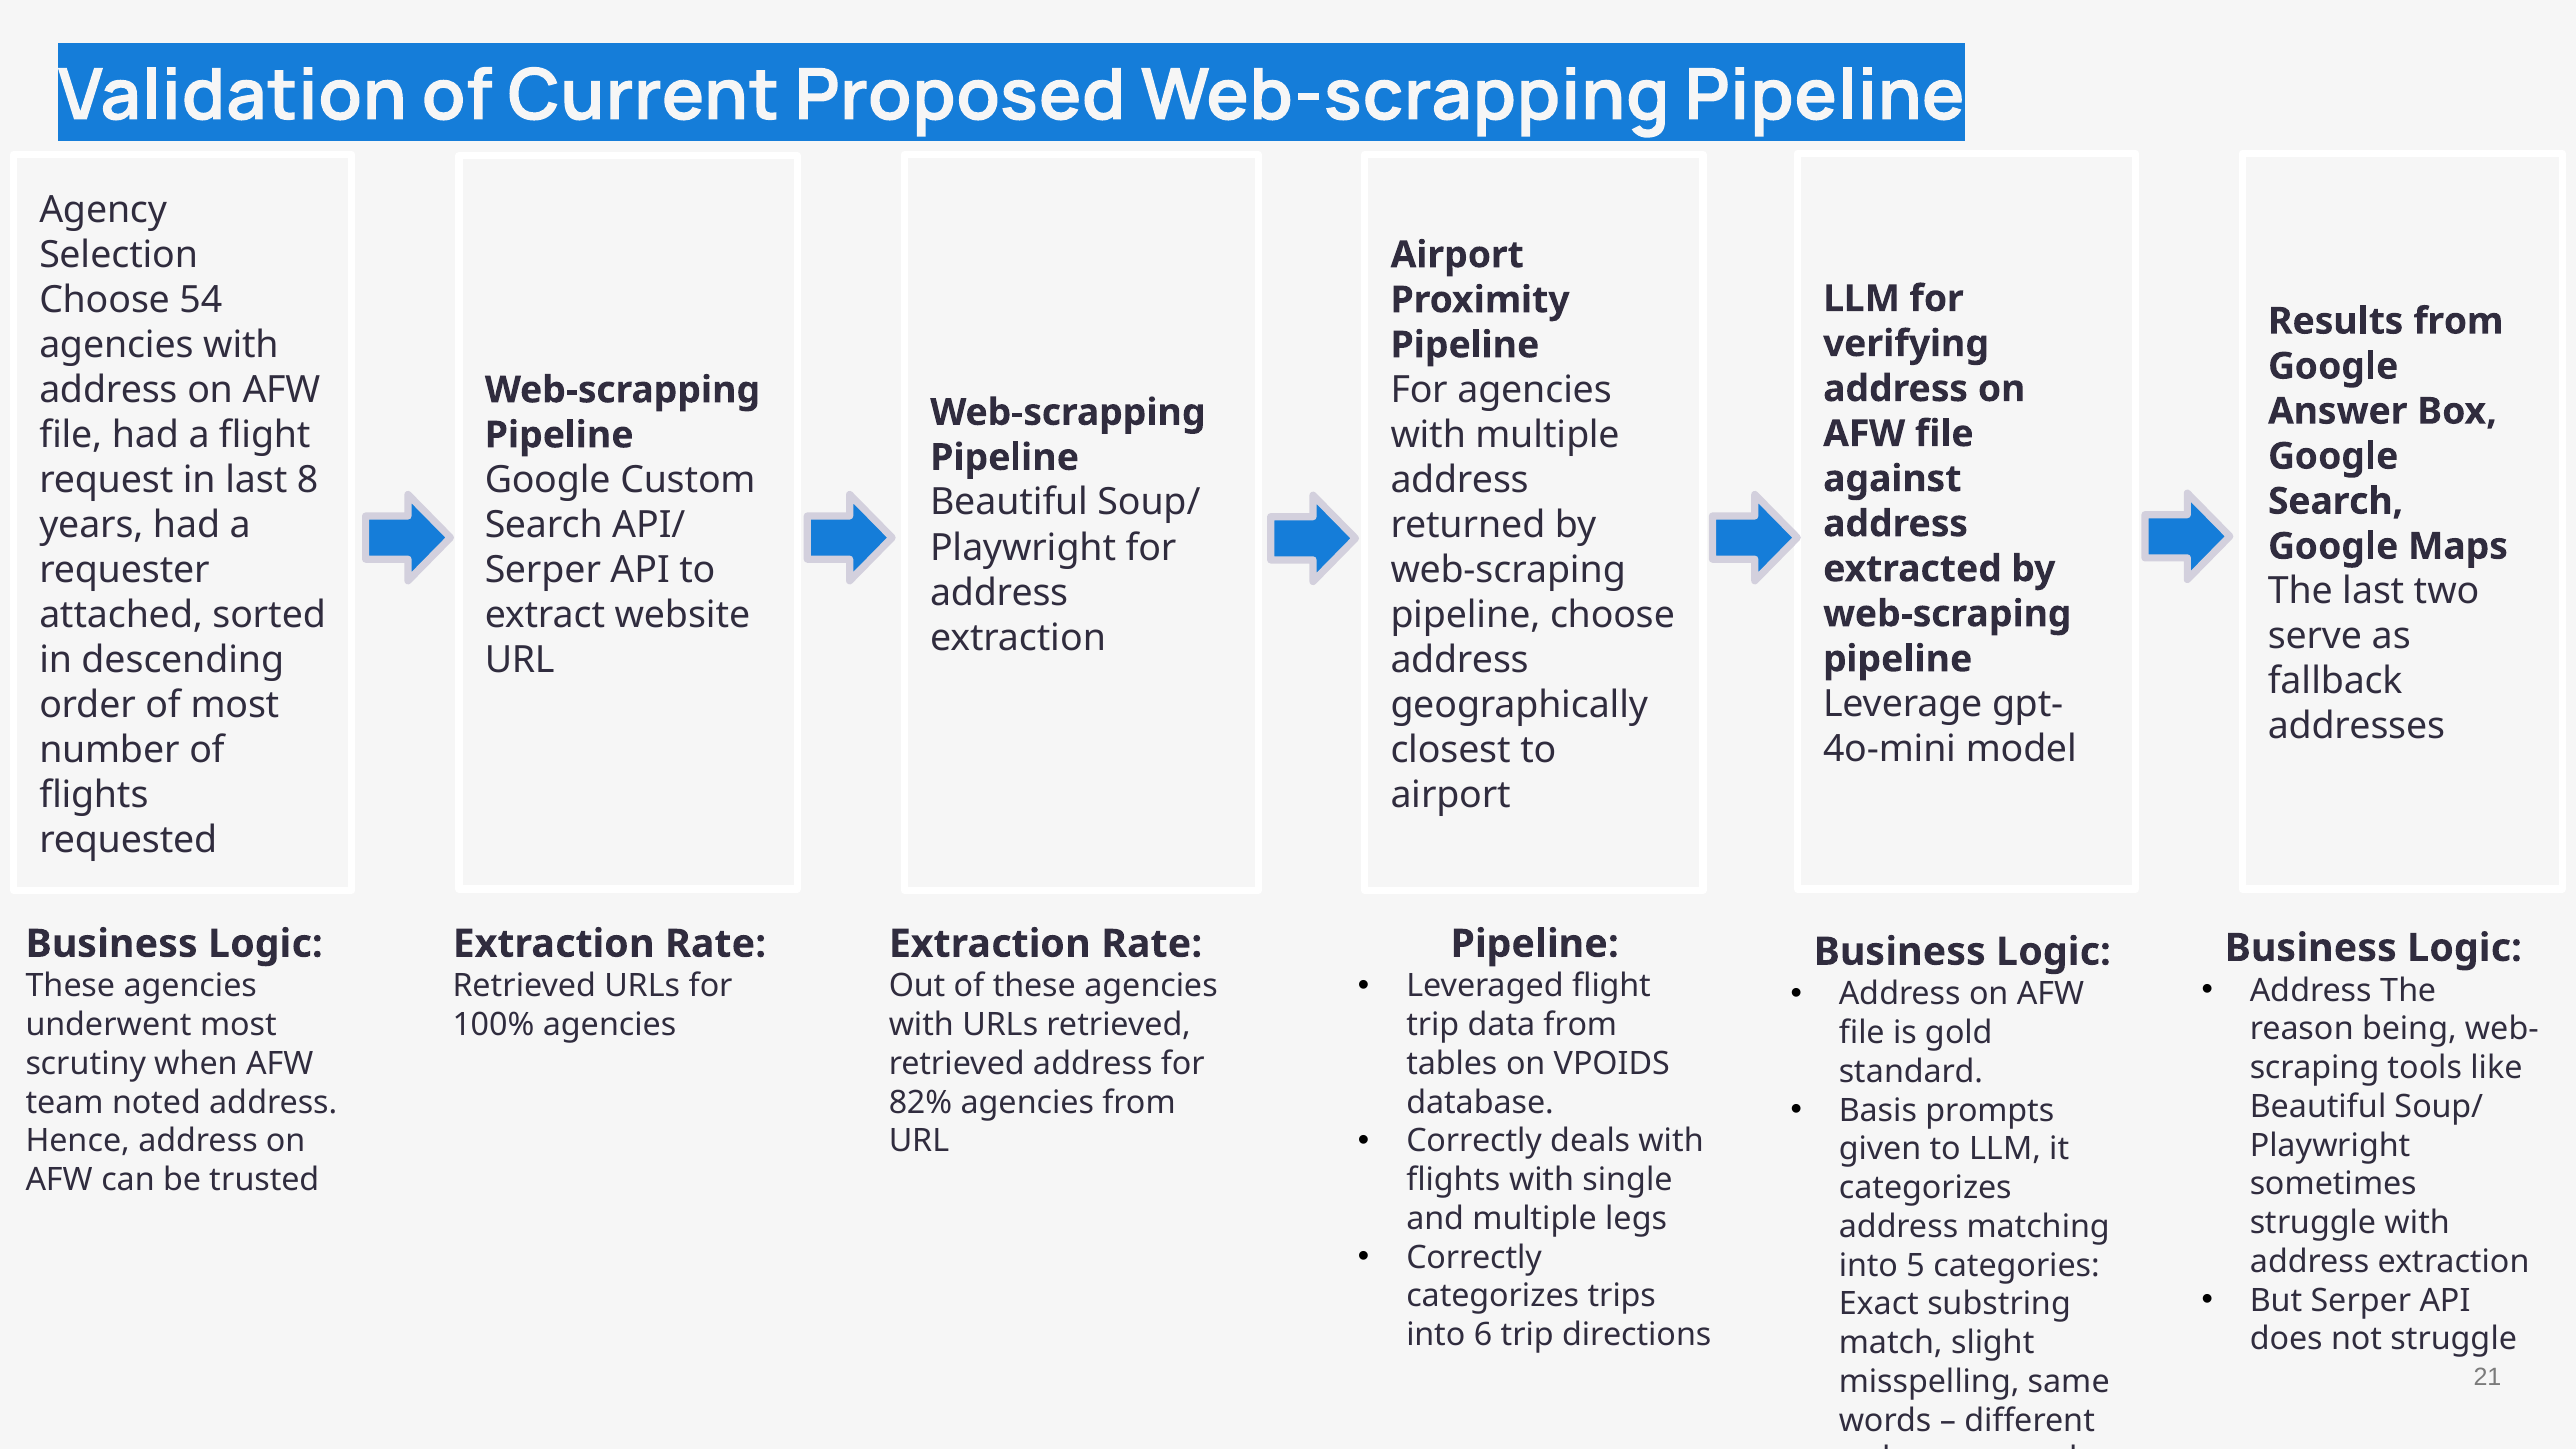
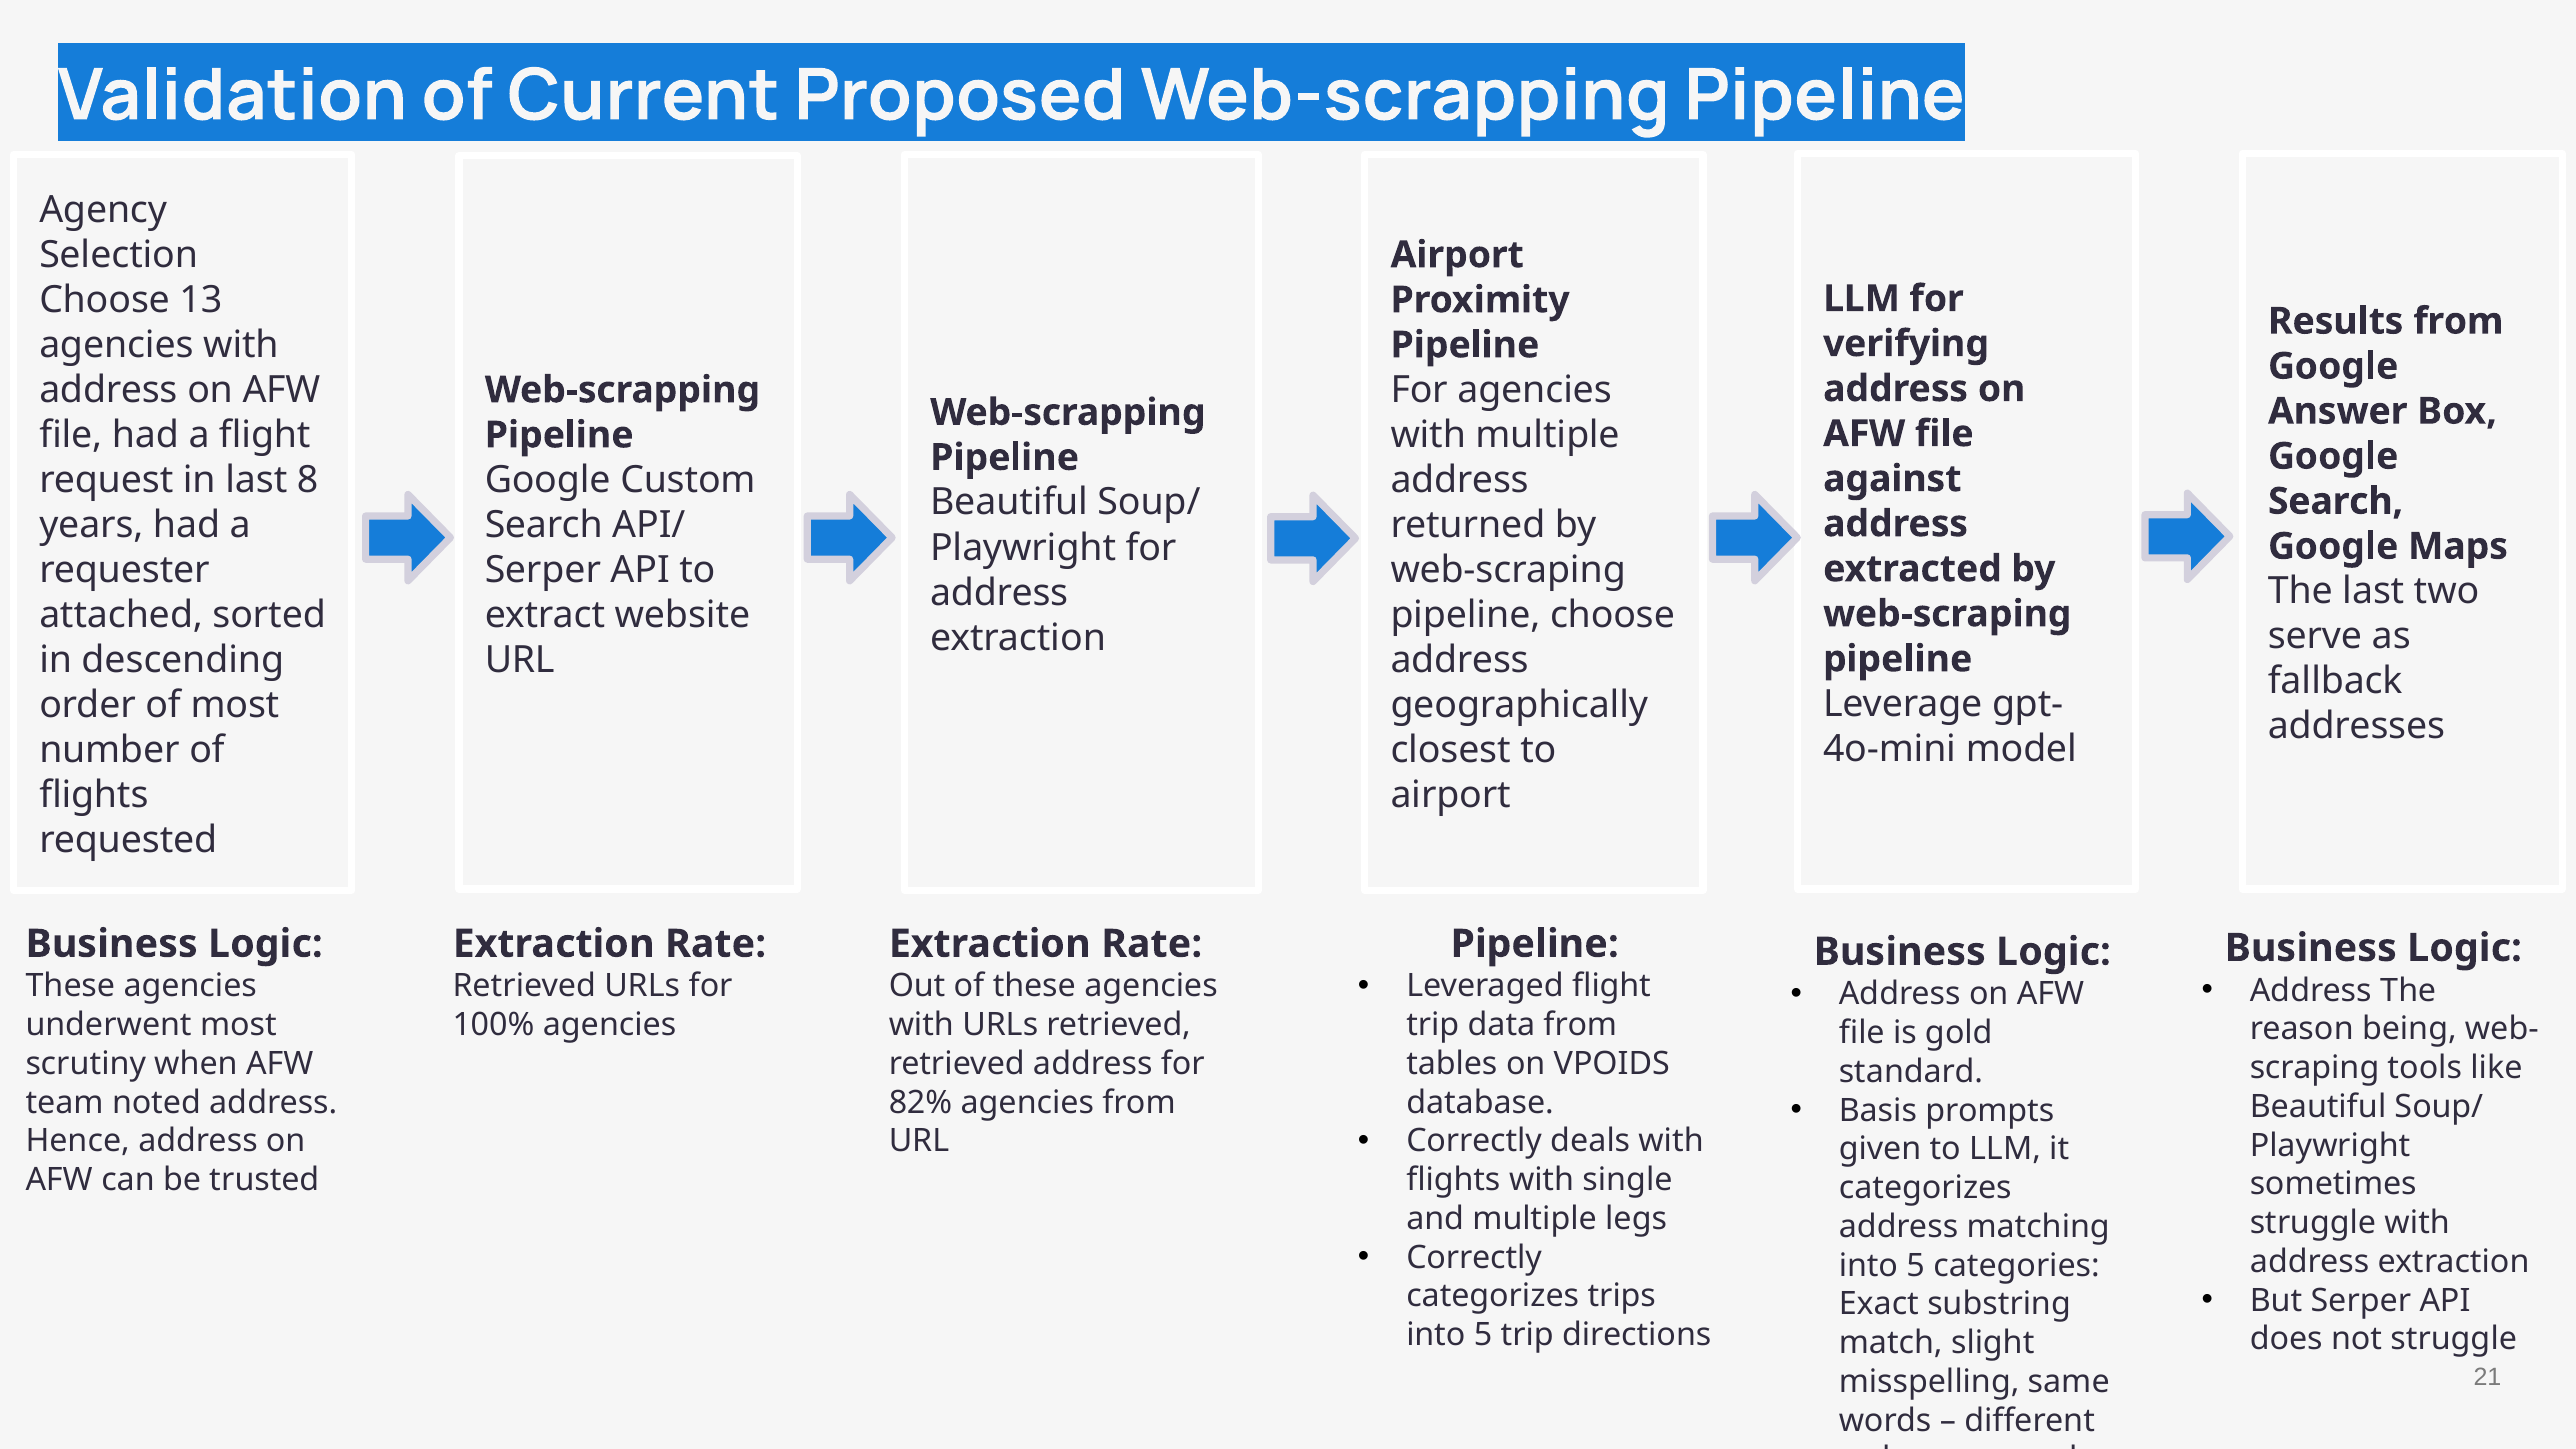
54: 54 -> 13
6 at (1483, 1335): 6 -> 5
